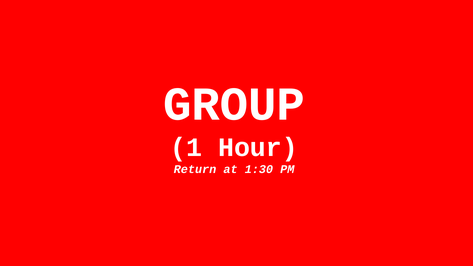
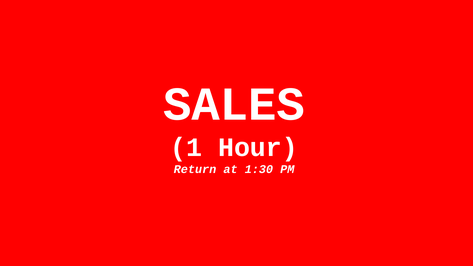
GROUP: GROUP -> SALES
